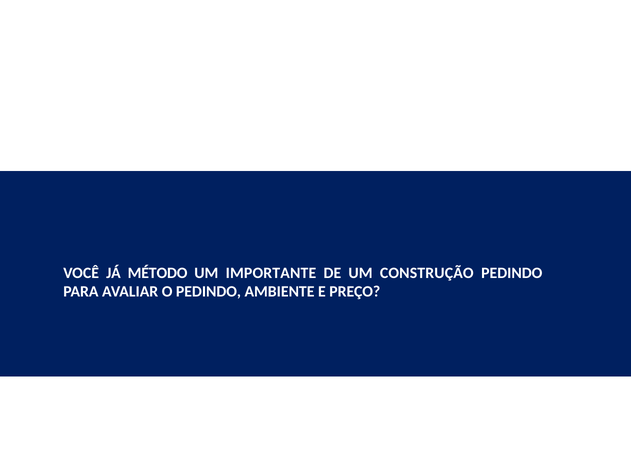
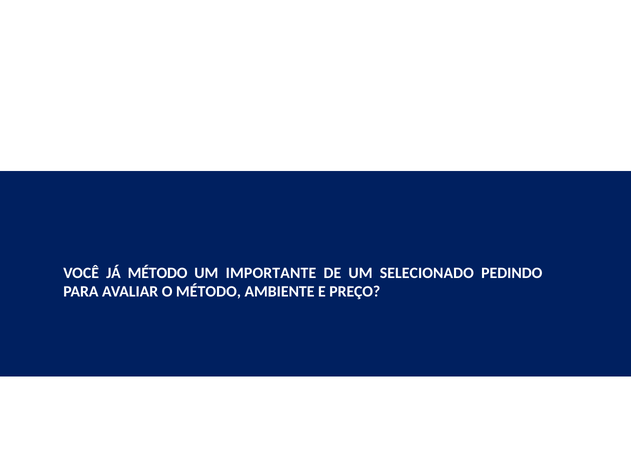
CONSTRUÇÃO: CONSTRUÇÃO -> SELECIONADO
O PEDINDO: PEDINDO -> MÉTODO
